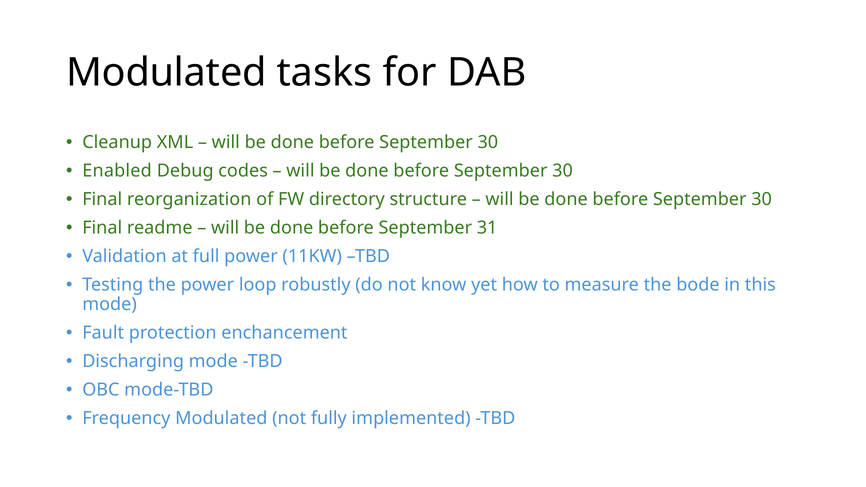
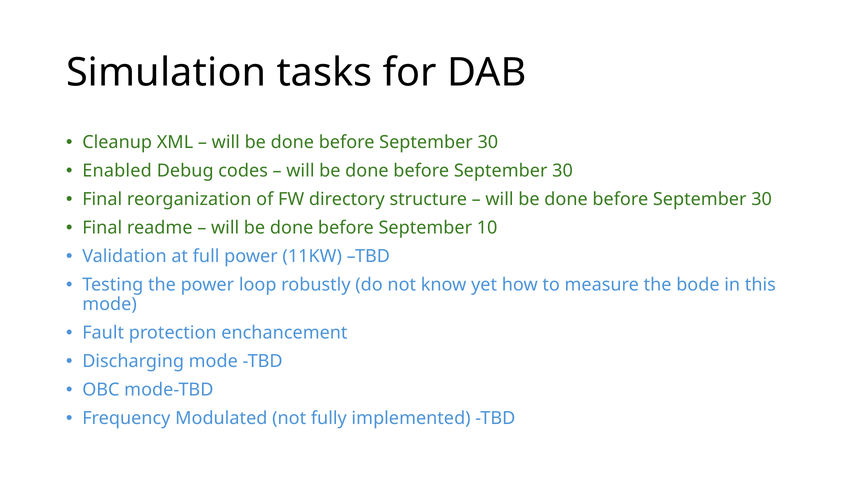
Modulated at (166, 73): Modulated -> Simulation
31: 31 -> 10
